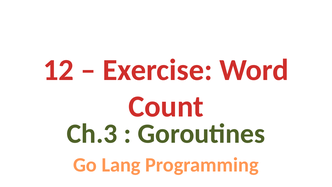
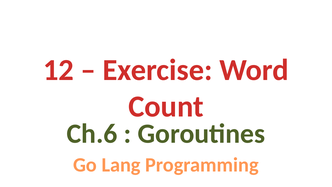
Ch.3: Ch.3 -> Ch.6
